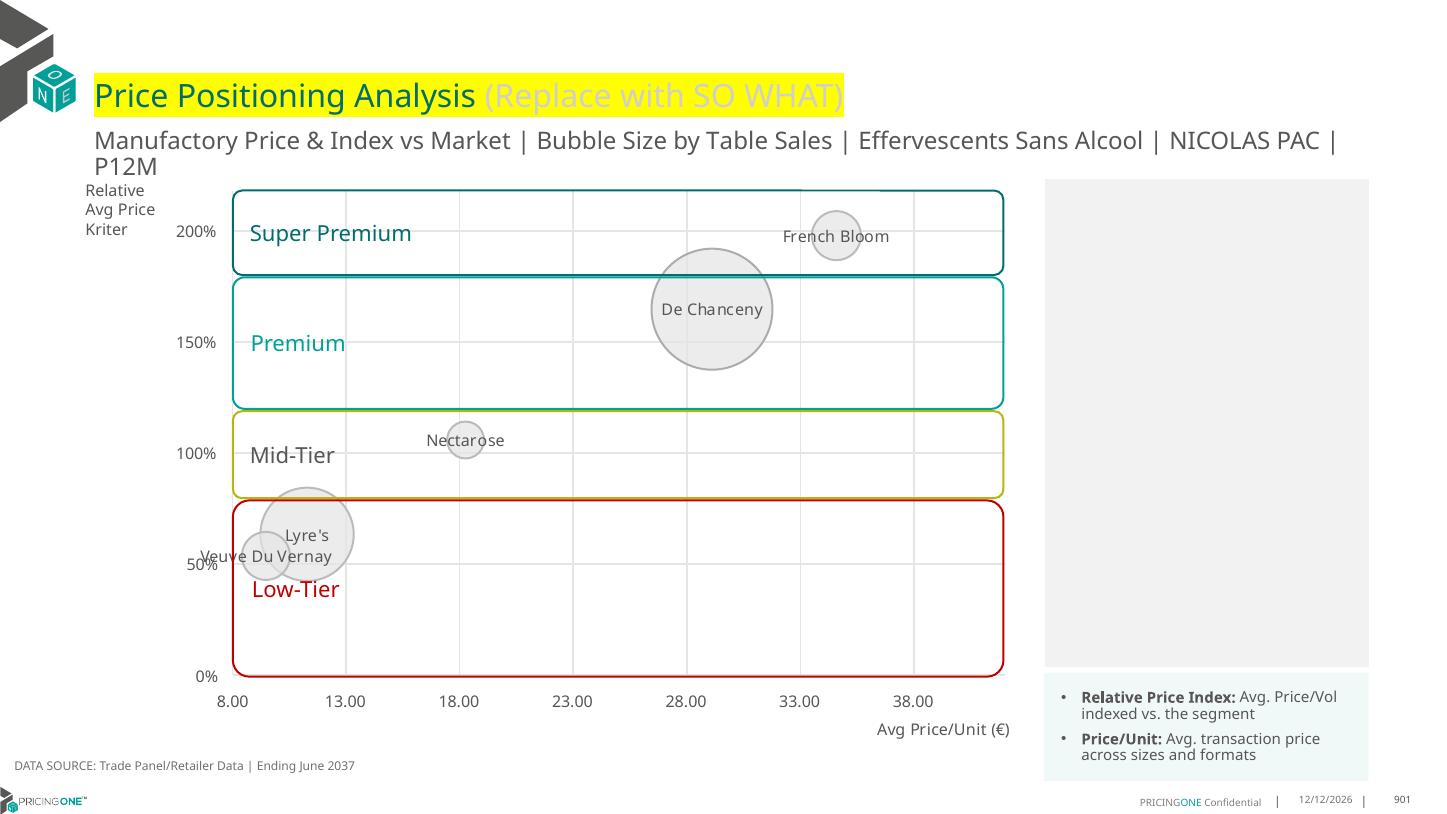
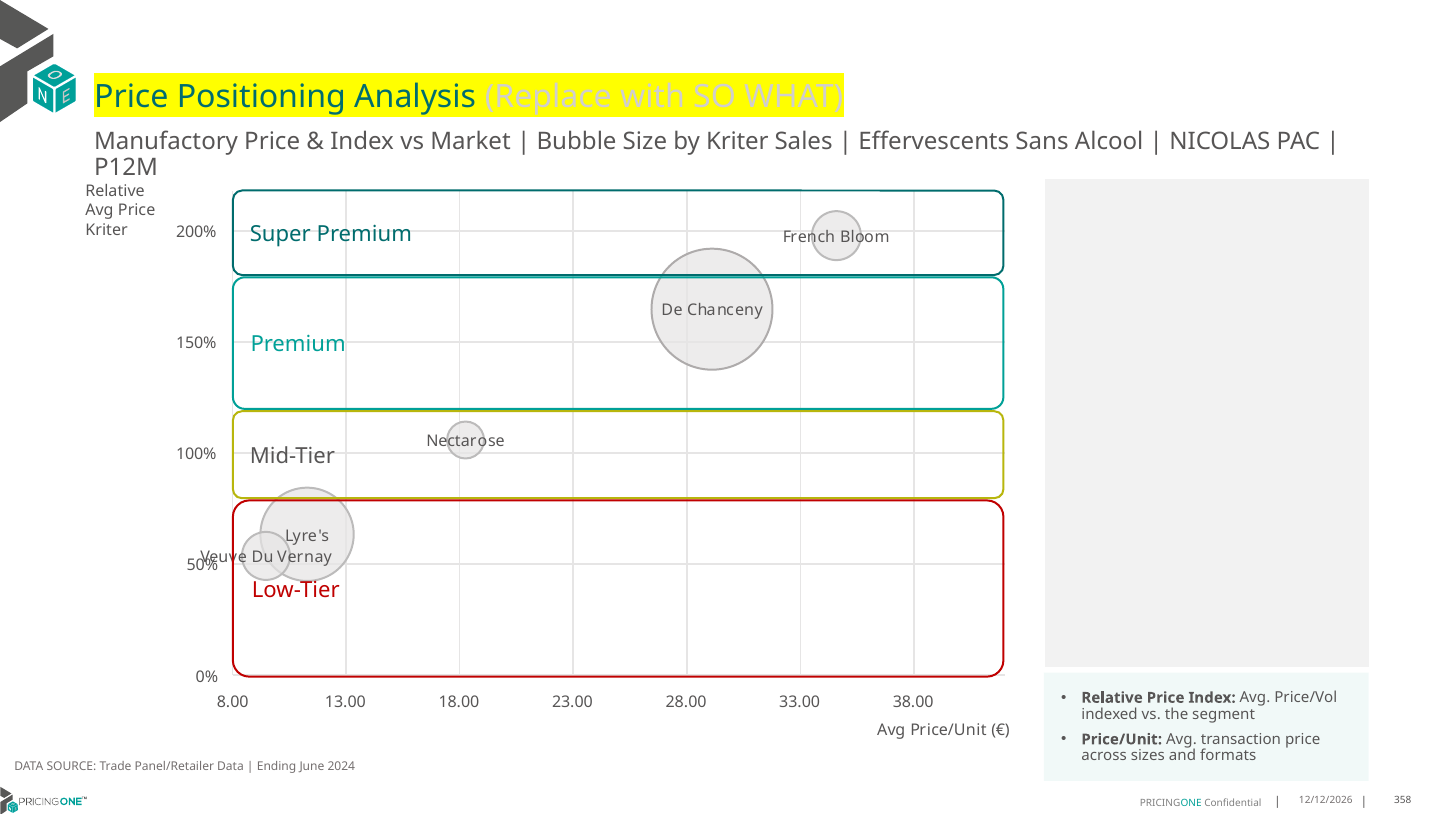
by Table: Table -> Kriter
2037: 2037 -> 2024
901: 901 -> 358
